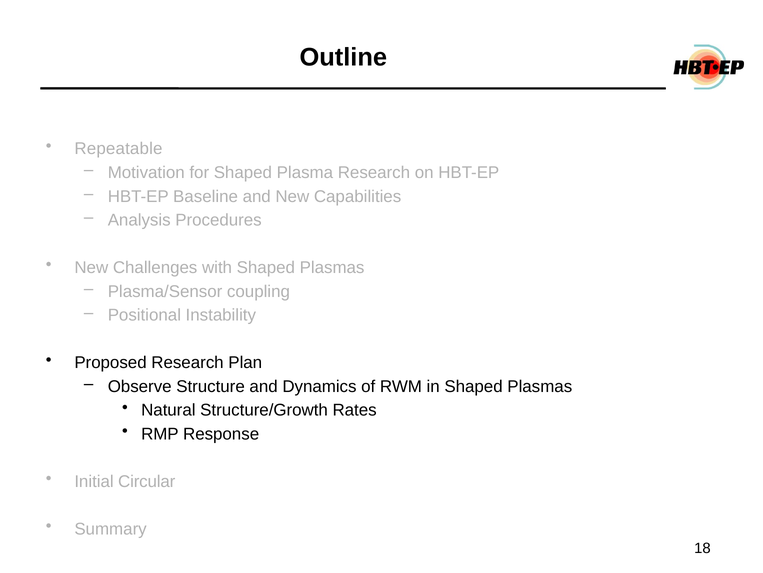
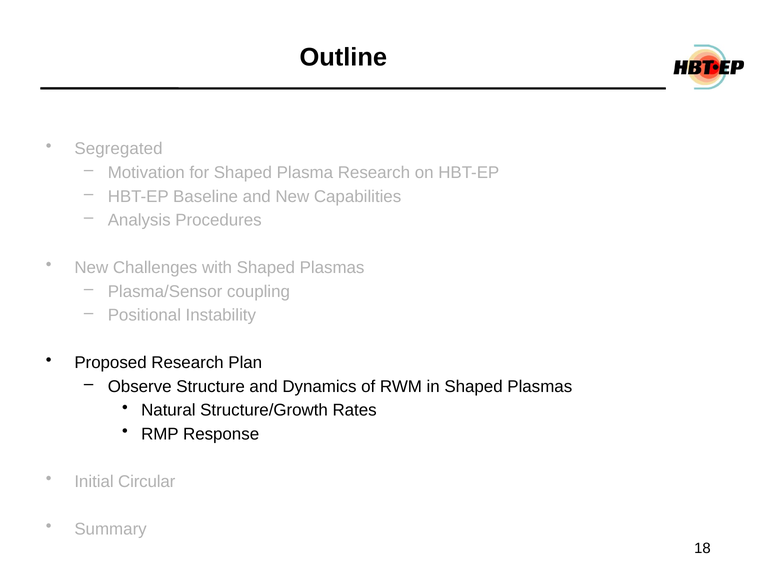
Repeatable: Repeatable -> Segregated
